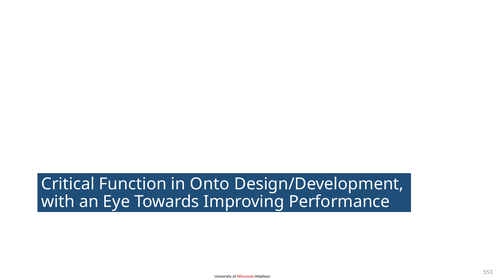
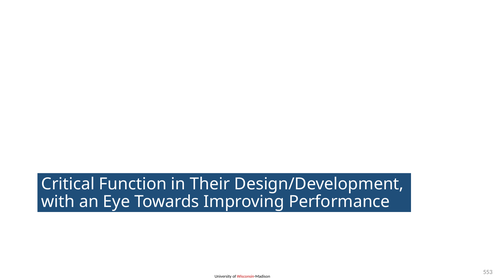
Onto: Onto -> Their
